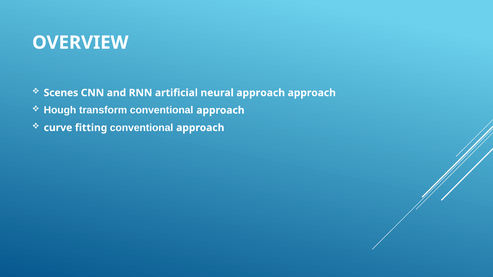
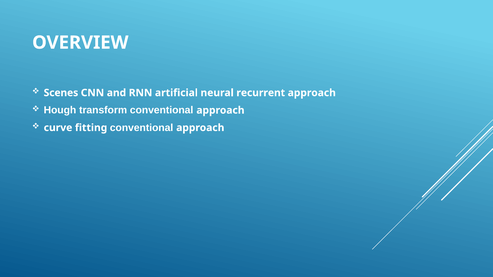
neural approach: approach -> recurrent
